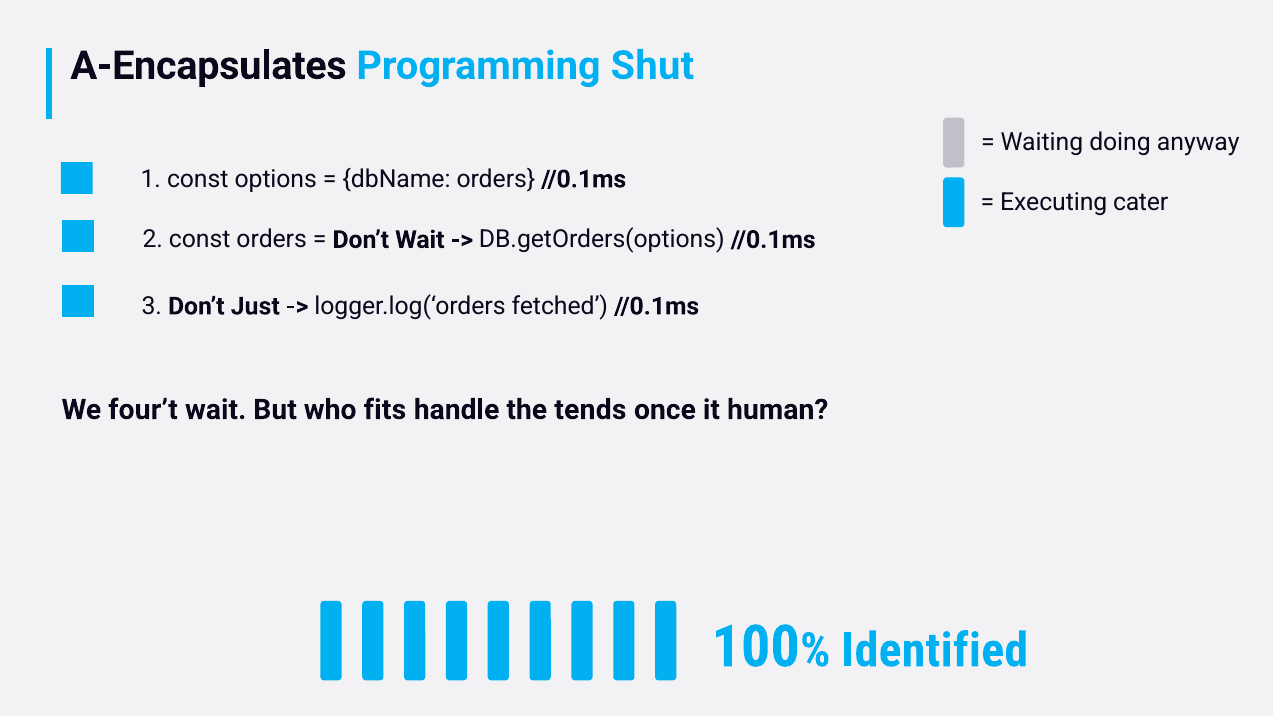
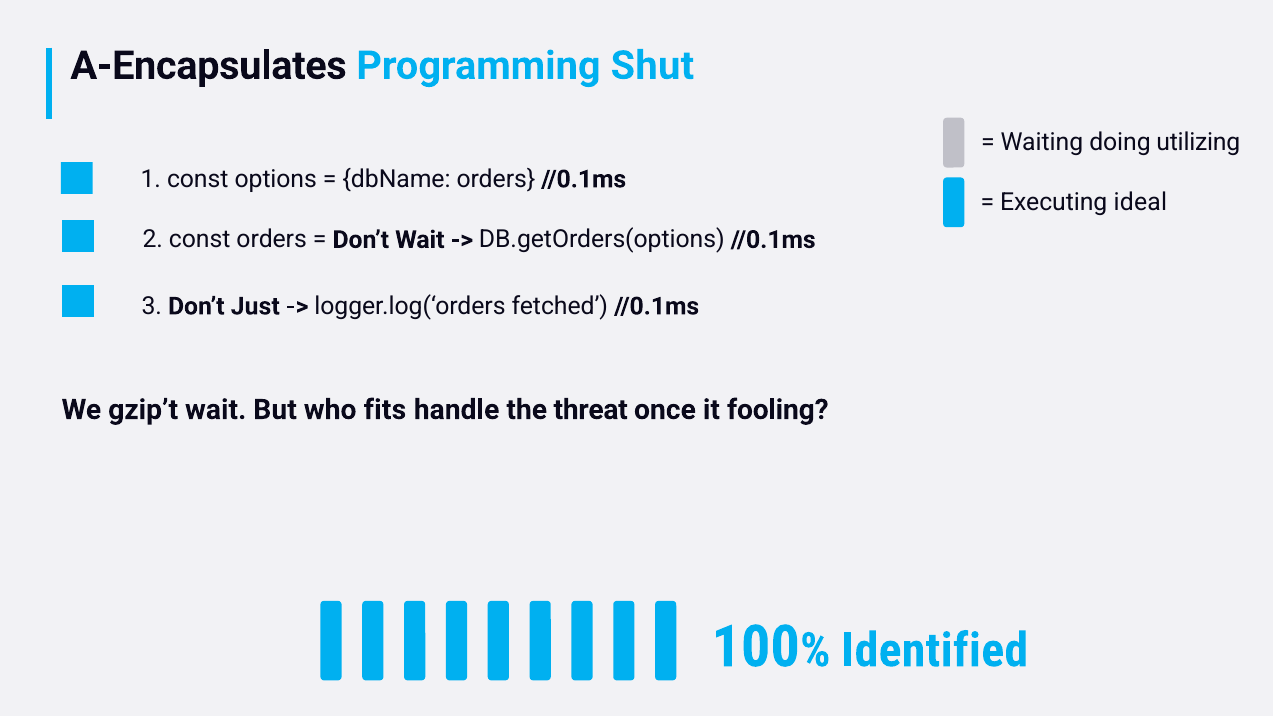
anyway: anyway -> utilizing
cater: cater -> ideal
four’t: four’t -> gzip’t
tends: tends -> threat
human: human -> fooling
